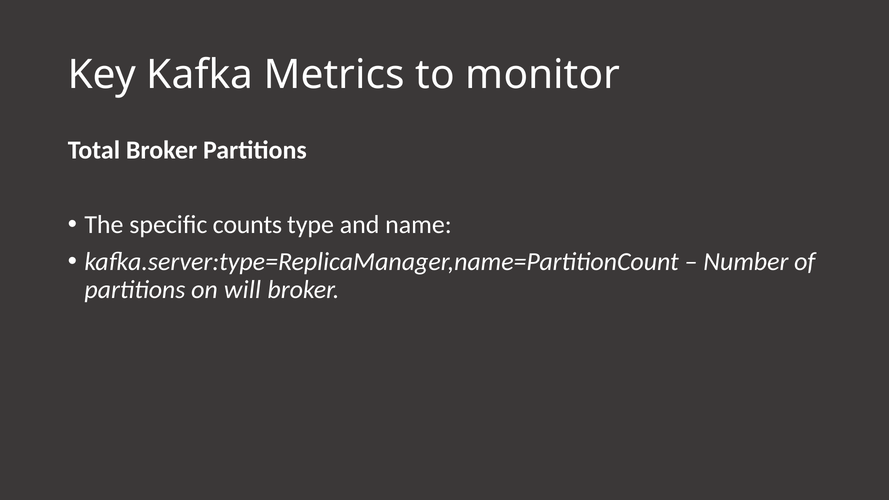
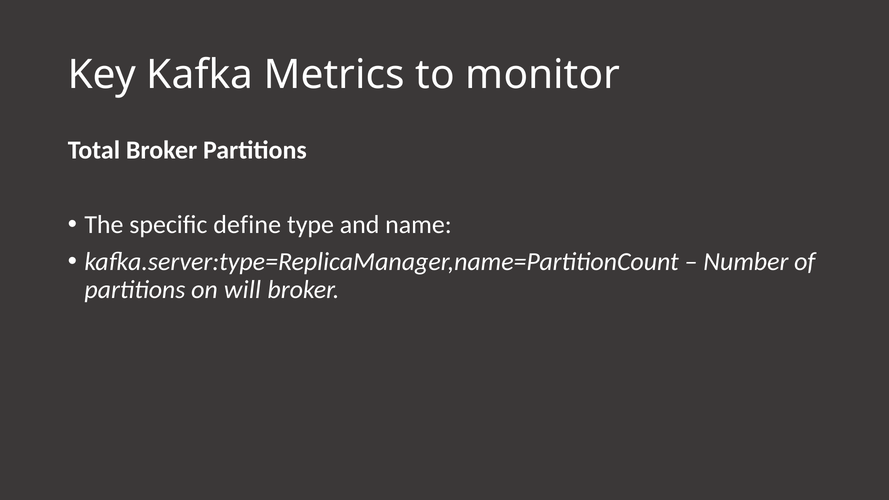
counts: counts -> define
